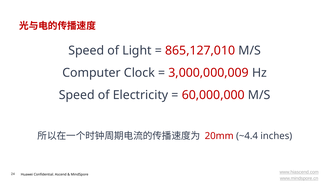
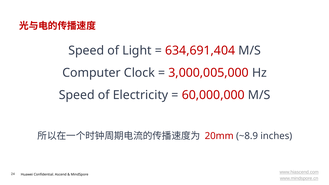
865,127,010: 865,127,010 -> 634,691,404
3,000,000,009: 3,000,000,009 -> 3,000,005,000
~4.4: ~4.4 -> ~8.9
